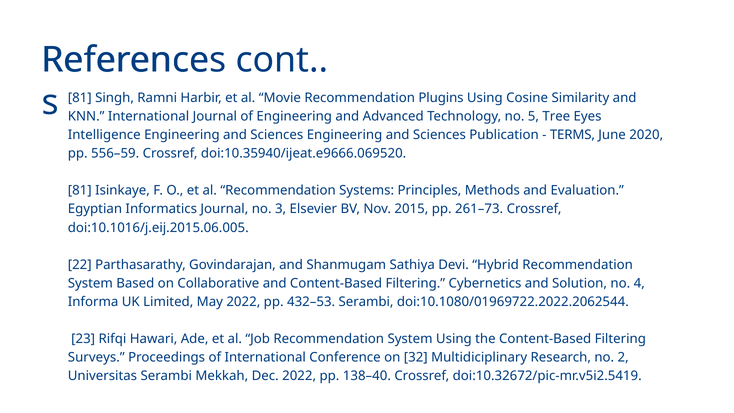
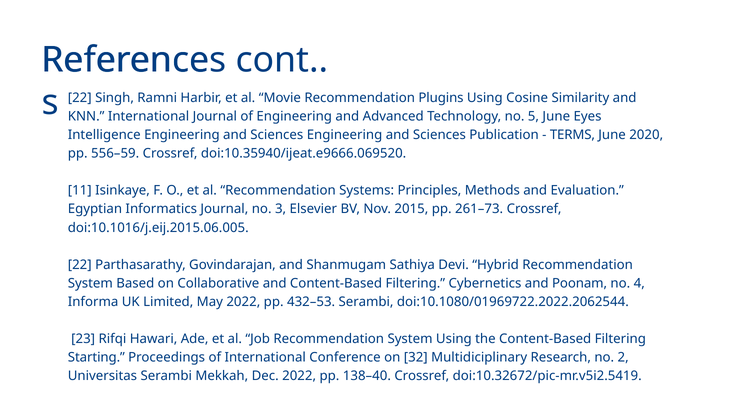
81 at (80, 98): 81 -> 22
5 Tree: Tree -> June
81 at (80, 190): 81 -> 11
Solution: Solution -> Poonam
Surveys: Surveys -> Starting
